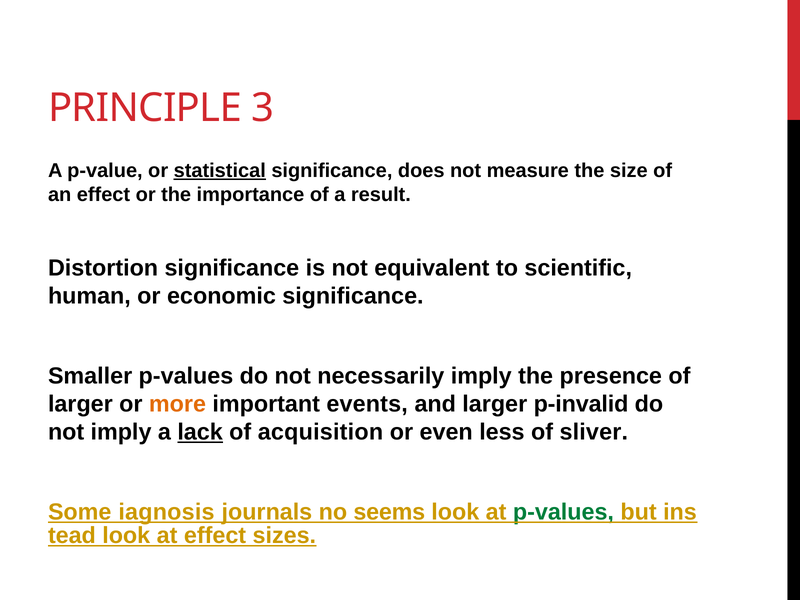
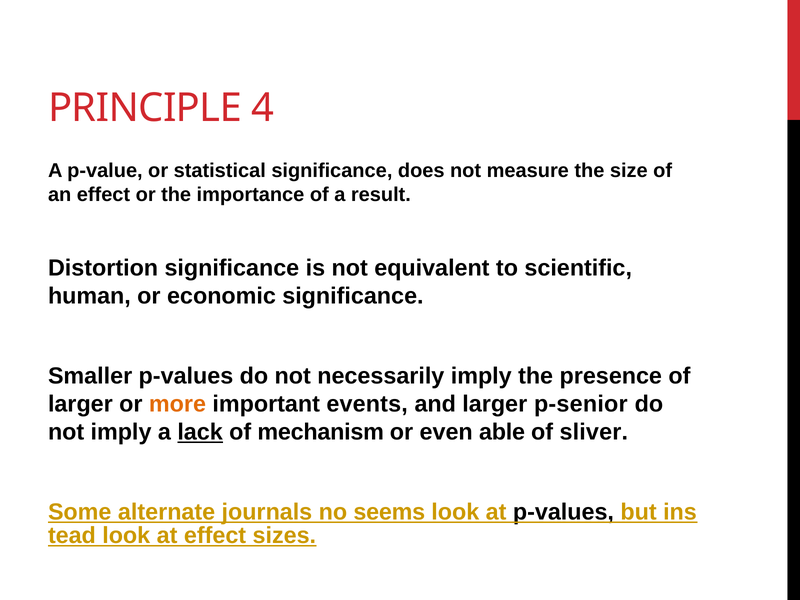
3: 3 -> 4
statistical underline: present -> none
p-invalid: p-invalid -> p-senior
acquisition: acquisition -> mechanism
less: less -> able
iagnosis: iagnosis -> alternate
p-values at (563, 512) colour: green -> black
